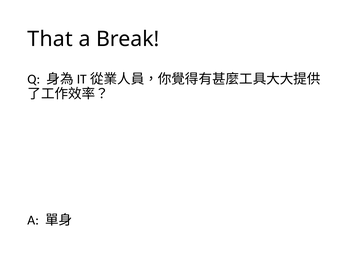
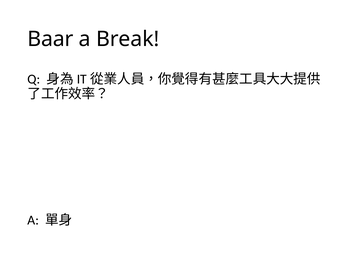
That: That -> Baar
